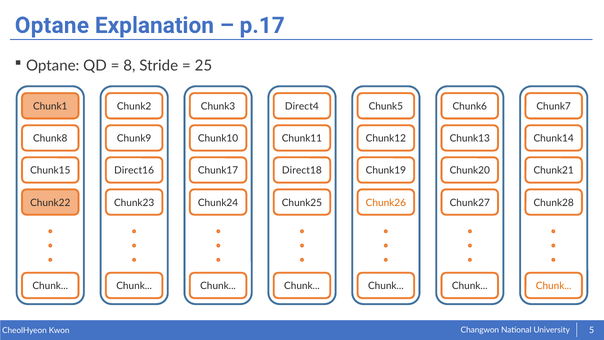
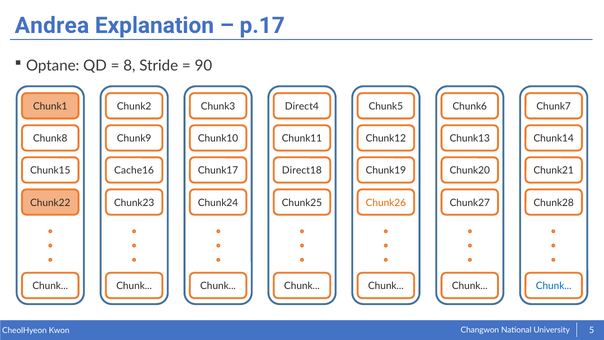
Optane at (52, 25): Optane -> Andrea
25: 25 -> 90
Direct16: Direct16 -> Cache16
Chunk at (554, 286) colour: orange -> blue
